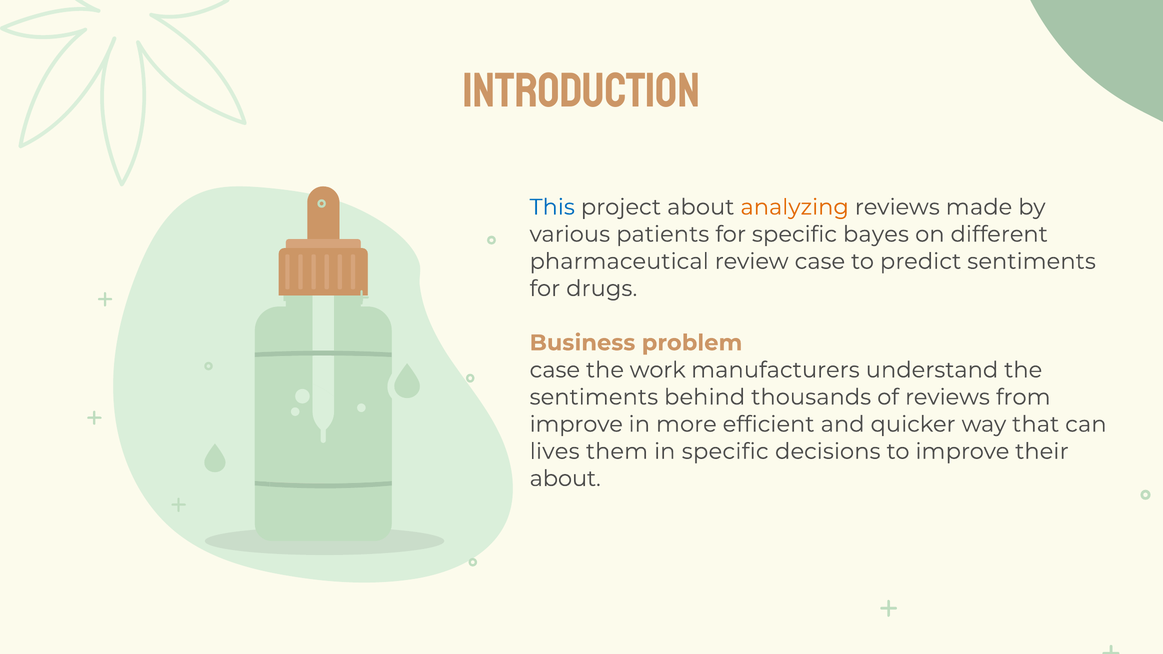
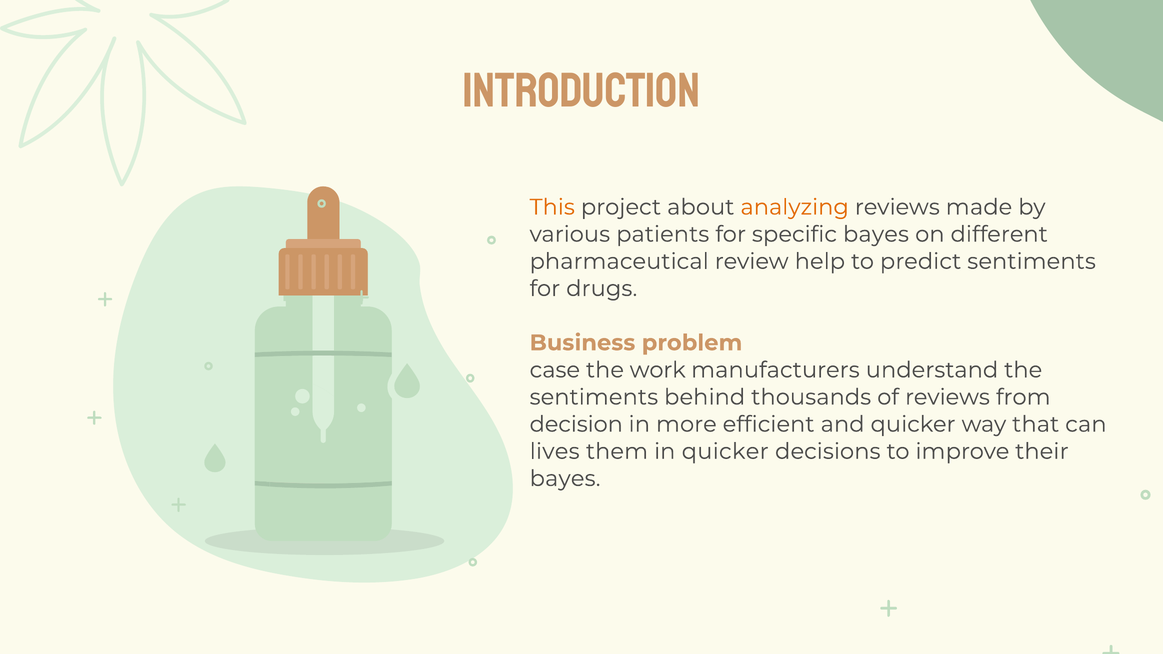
This colour: blue -> orange
review case: case -> help
improve at (576, 424): improve -> decision
in specific: specific -> quicker
about at (565, 479): about -> bayes
